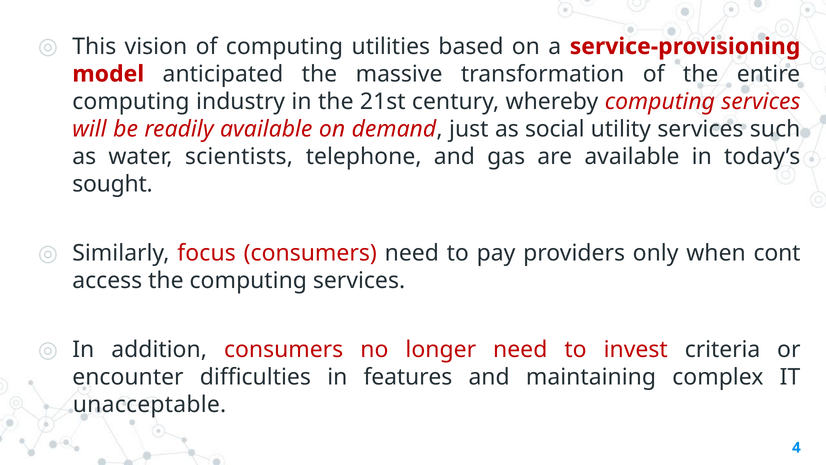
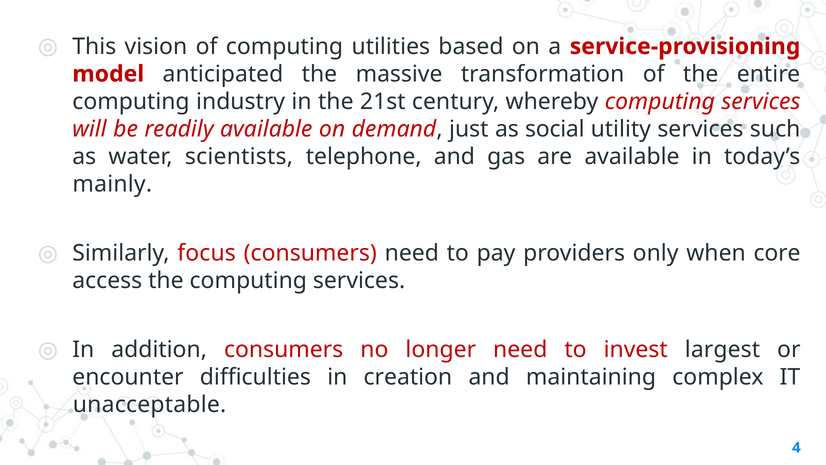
sought: sought -> mainly
cont: cont -> core
criteria: criteria -> largest
features: features -> creation
